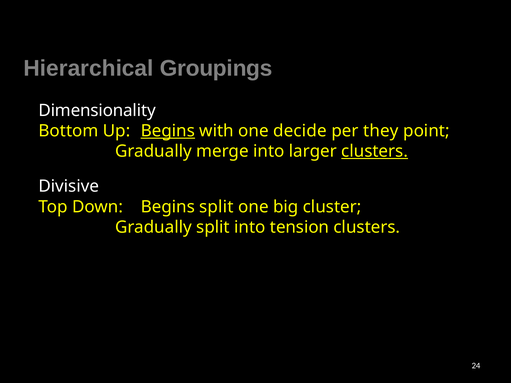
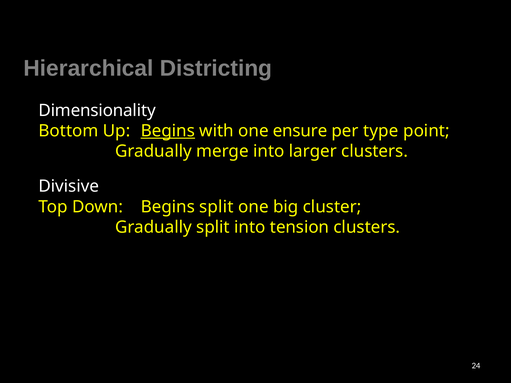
Groupings: Groupings -> Districting
decide: decide -> ensure
they: they -> type
clusters at (375, 151) underline: present -> none
